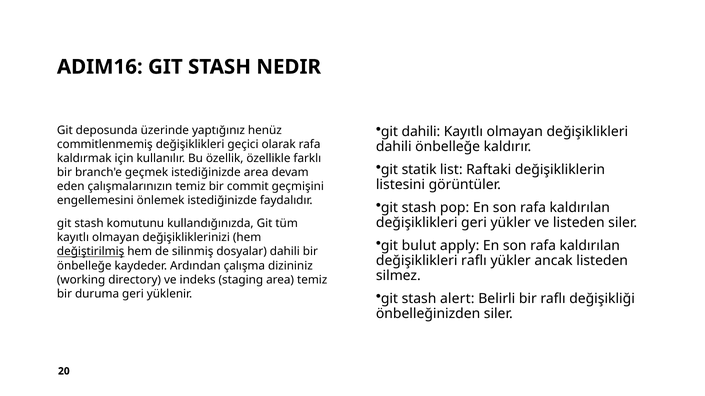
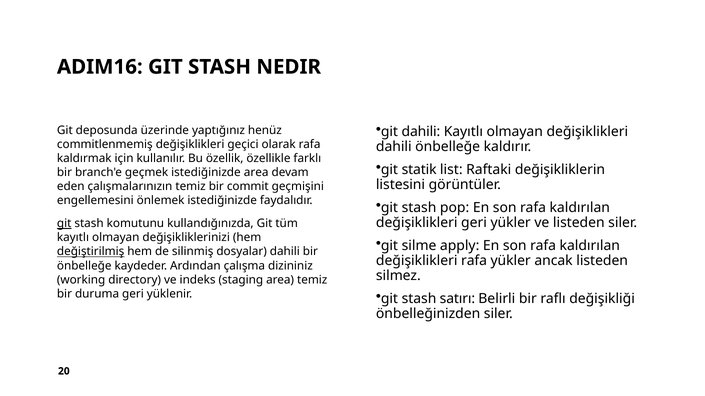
git at (64, 224) underline: none -> present
bulut: bulut -> silme
değişiklikleri raflı: raflı -> rafa
alert: alert -> satırı
